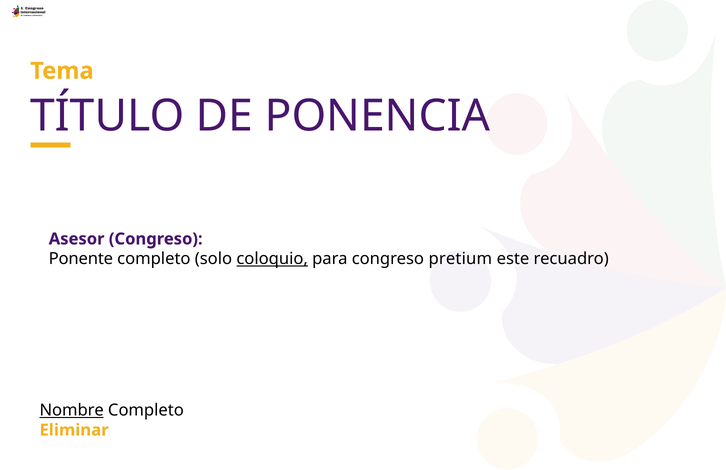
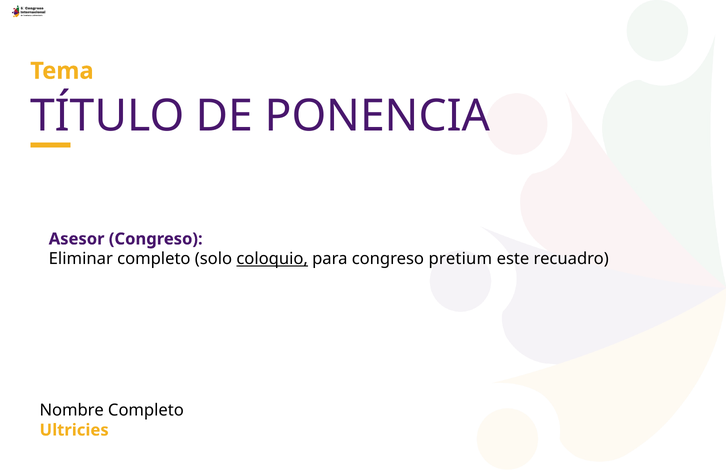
Ponente: Ponente -> Eliminar
Nombre underline: present -> none
Eliminar: Eliminar -> Ultricies
